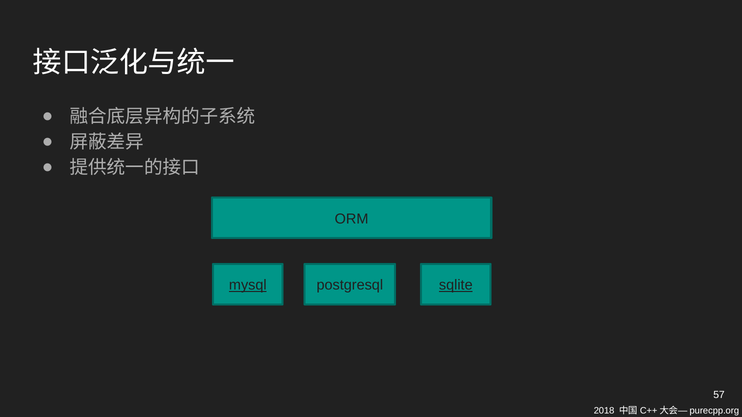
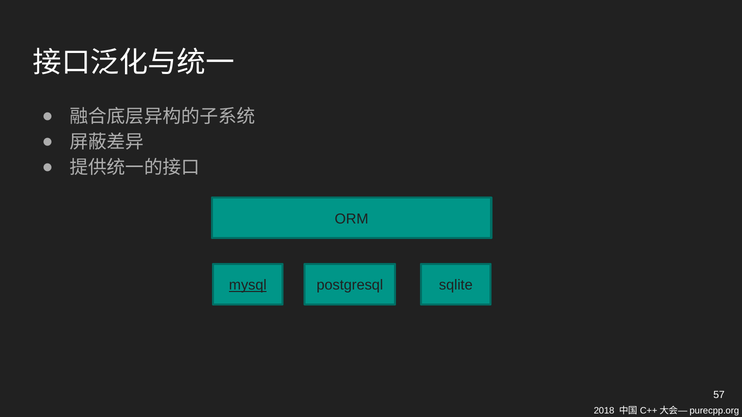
sqlite underline: present -> none
